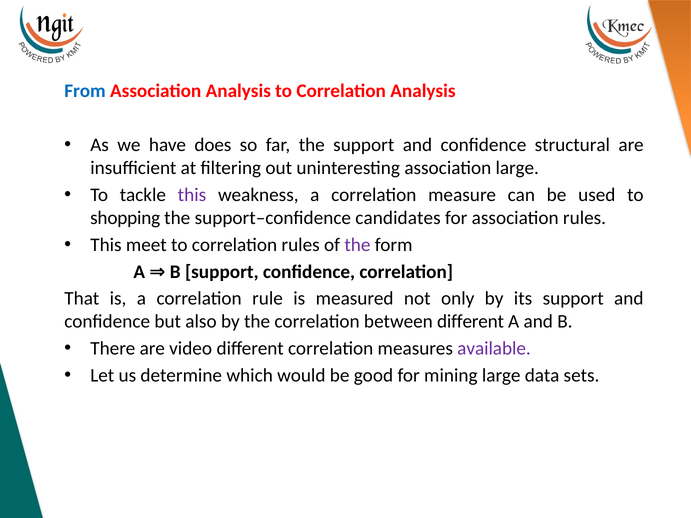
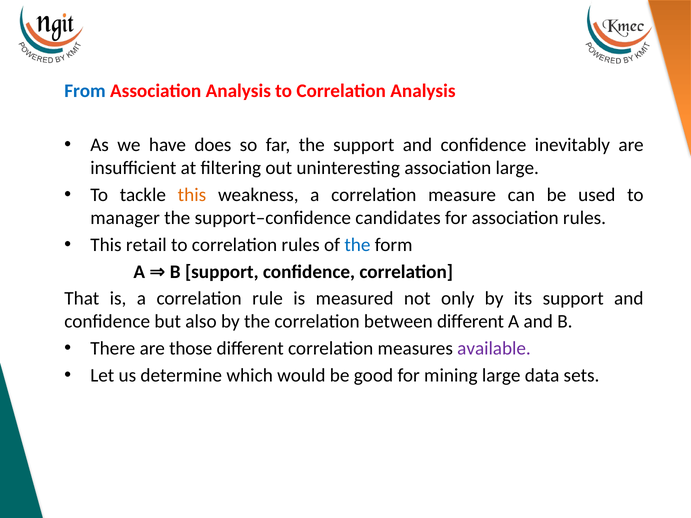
structural: structural -> inevitably
this at (192, 195) colour: purple -> orange
shopping: shopping -> manager
meet: meet -> retail
the at (357, 245) colour: purple -> blue
video: video -> those
